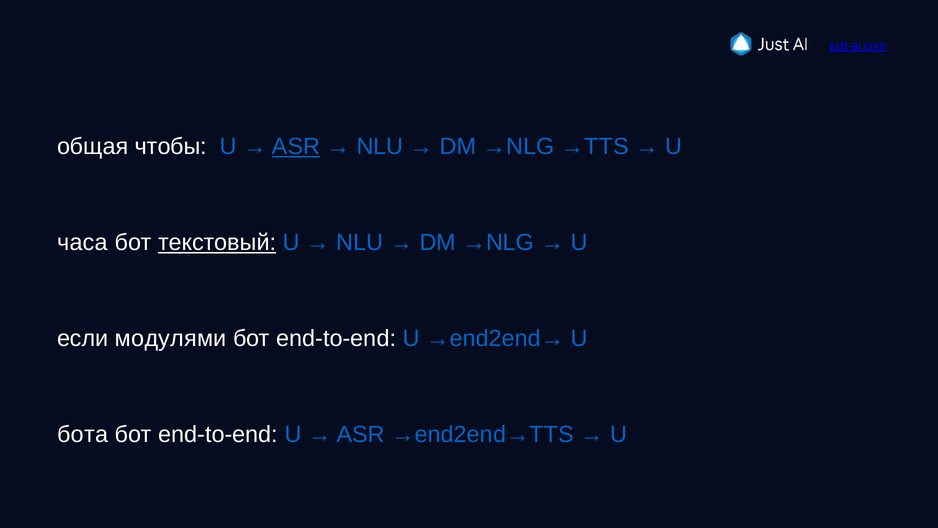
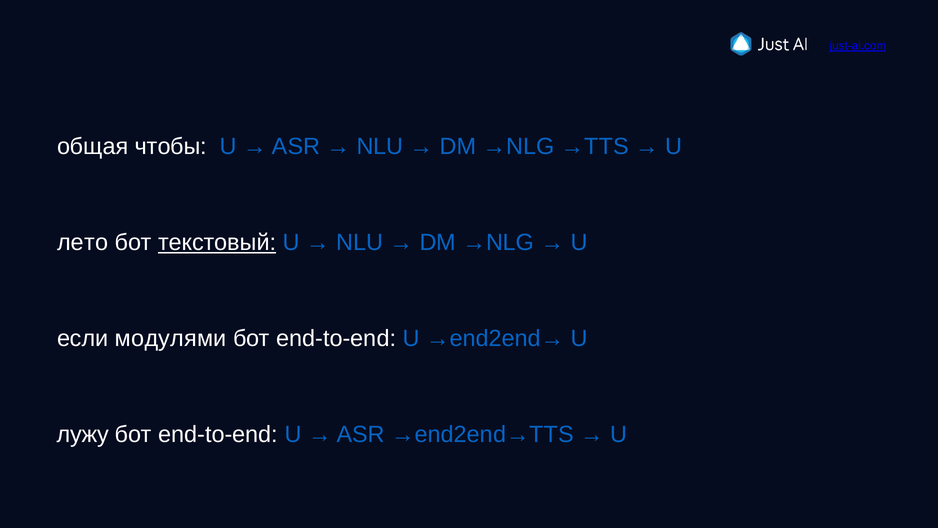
ASR at (296, 147) underline: present -> none
часа: часа -> лето
бота: бота -> лужу
